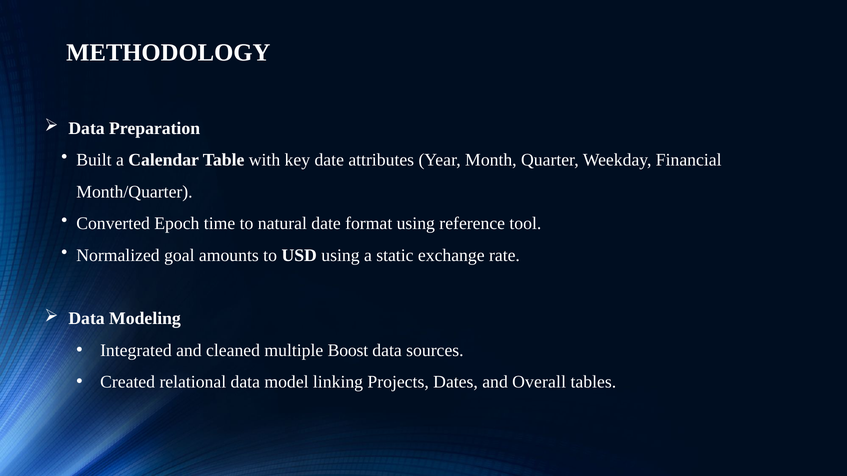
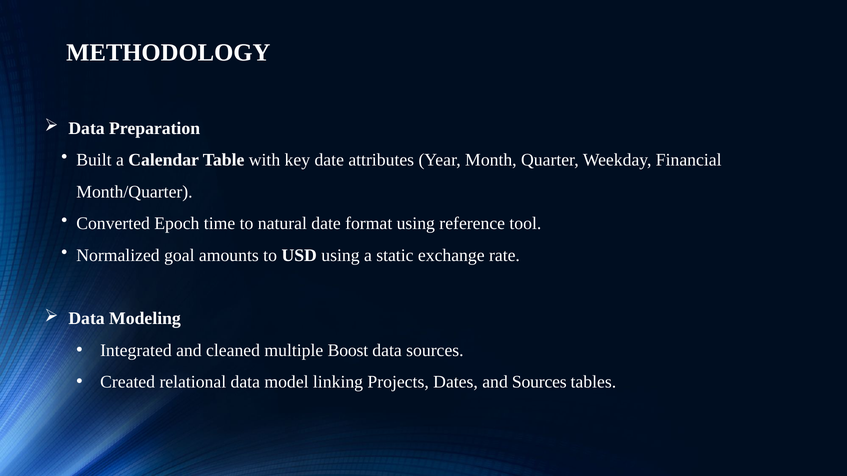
and Overall: Overall -> Sources
